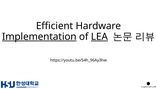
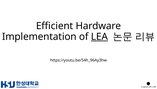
Implementation underline: present -> none
